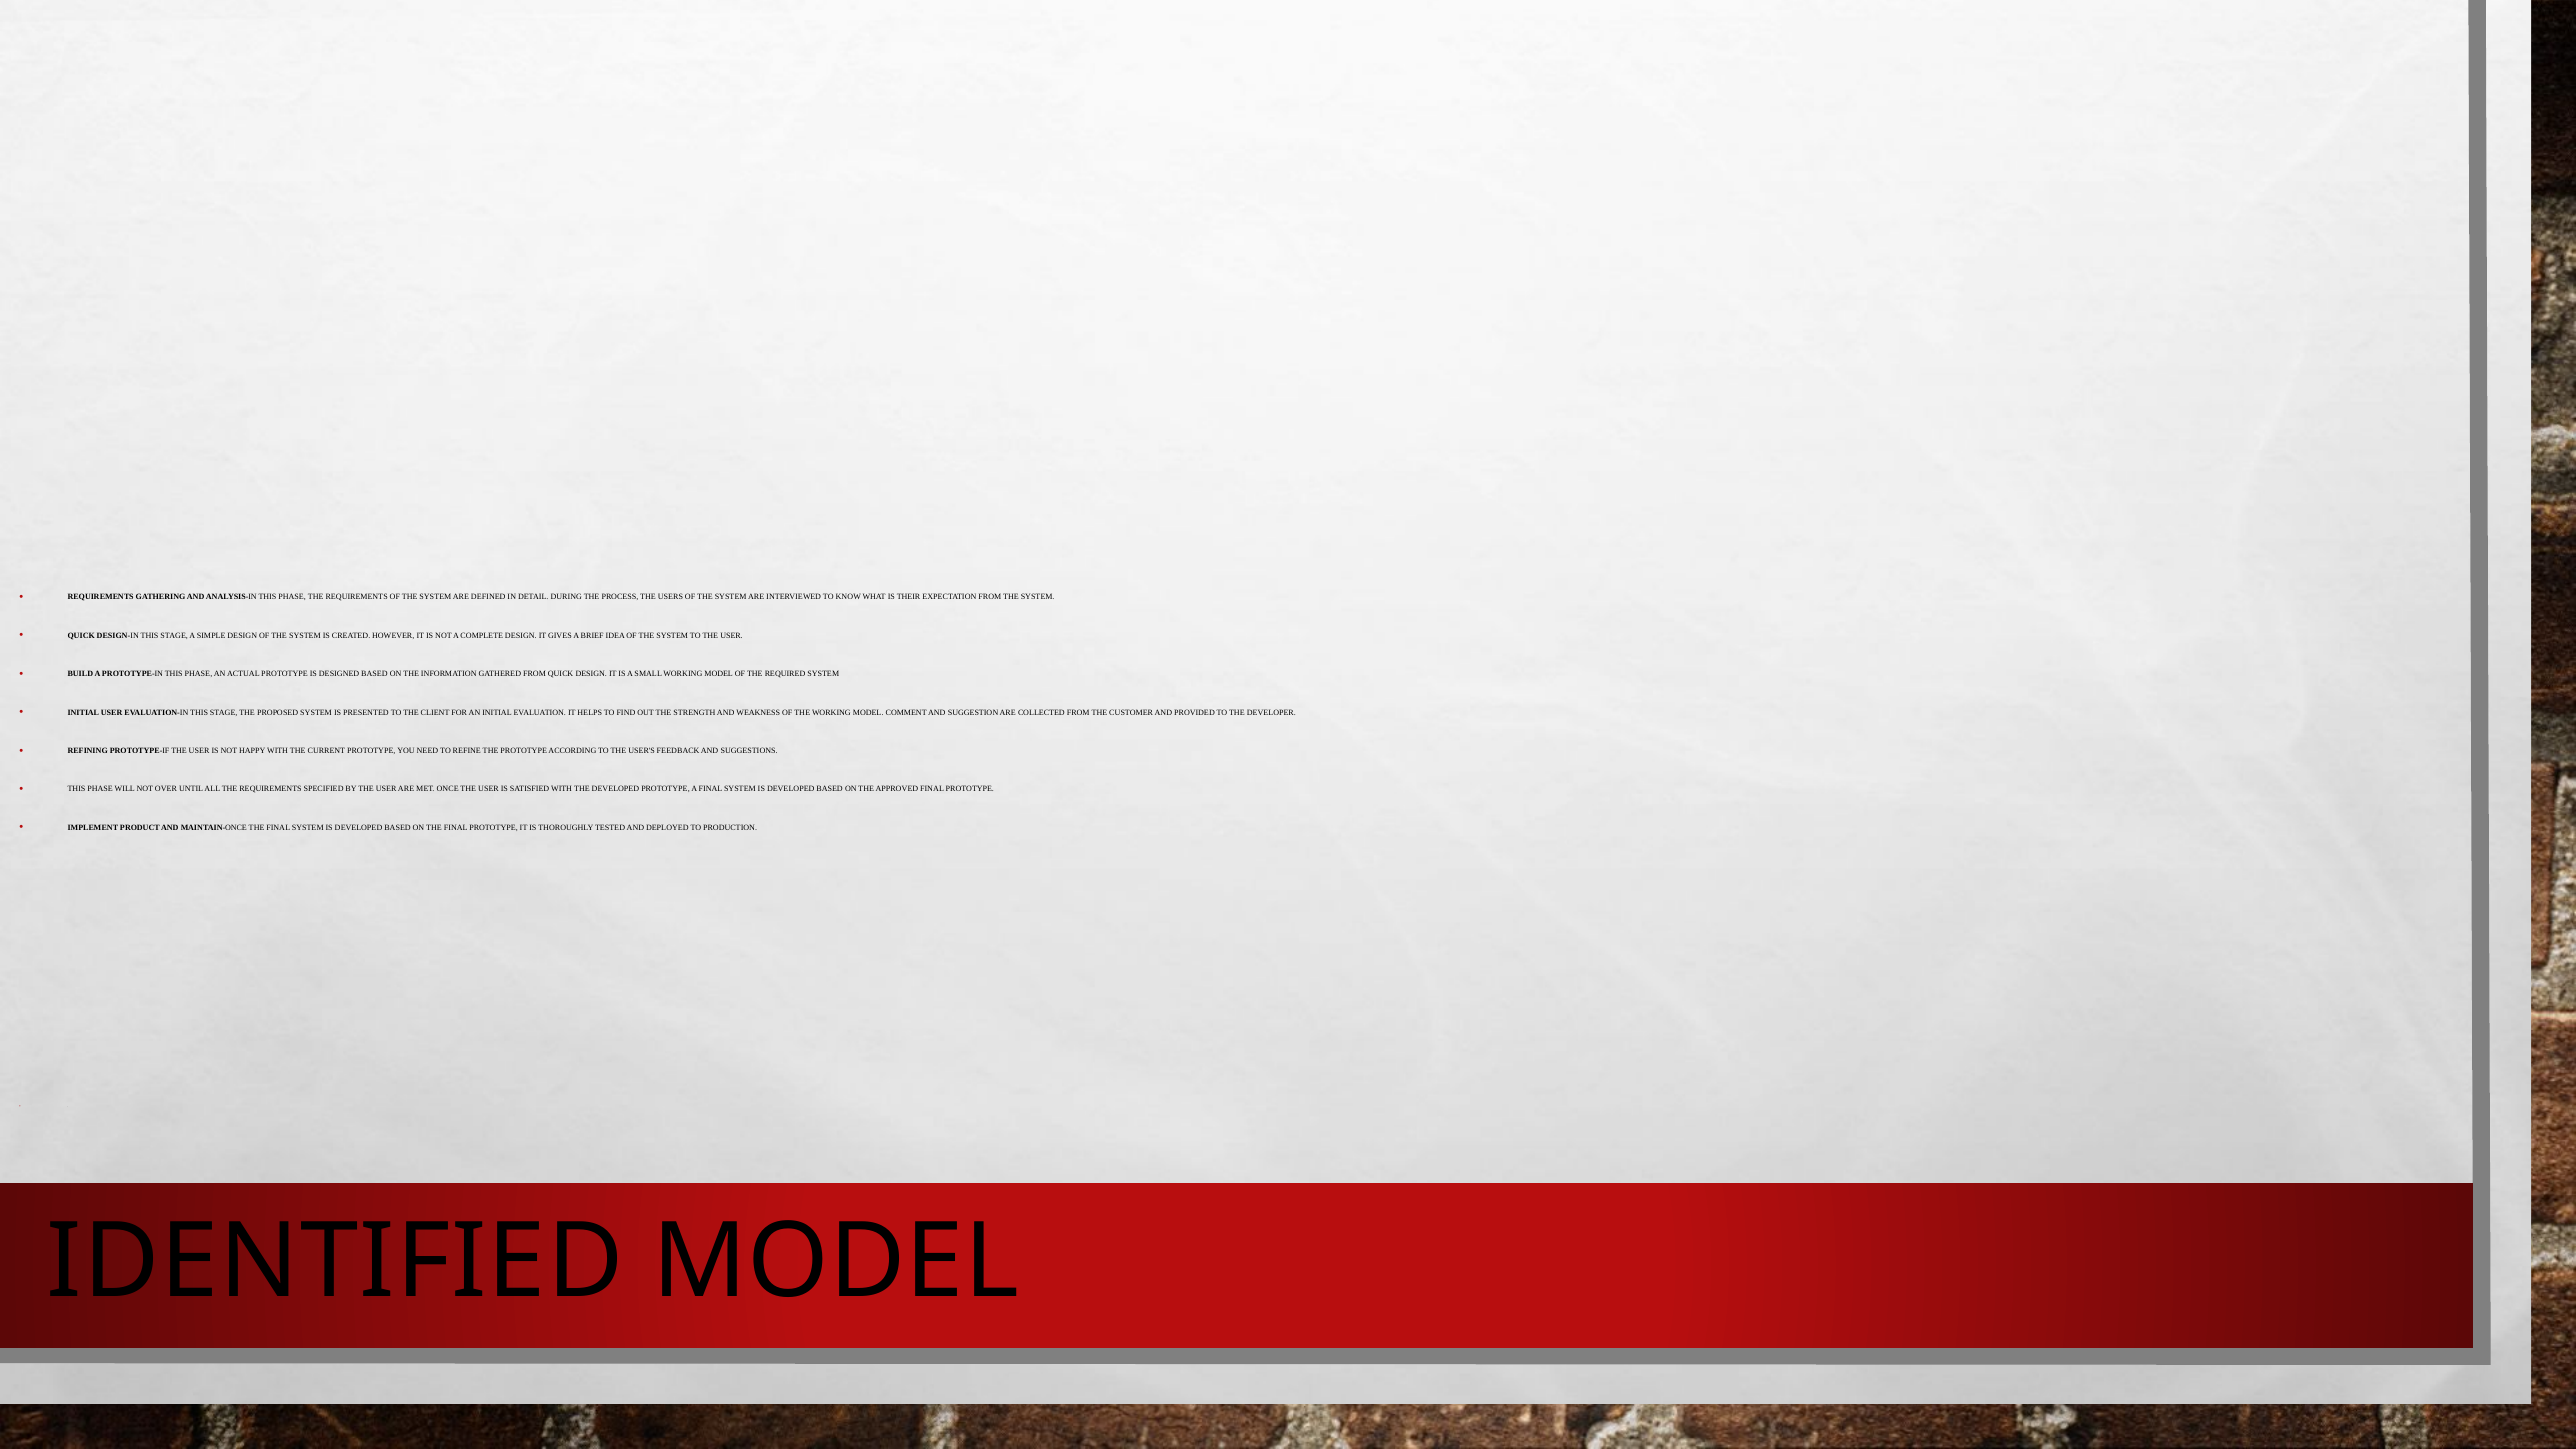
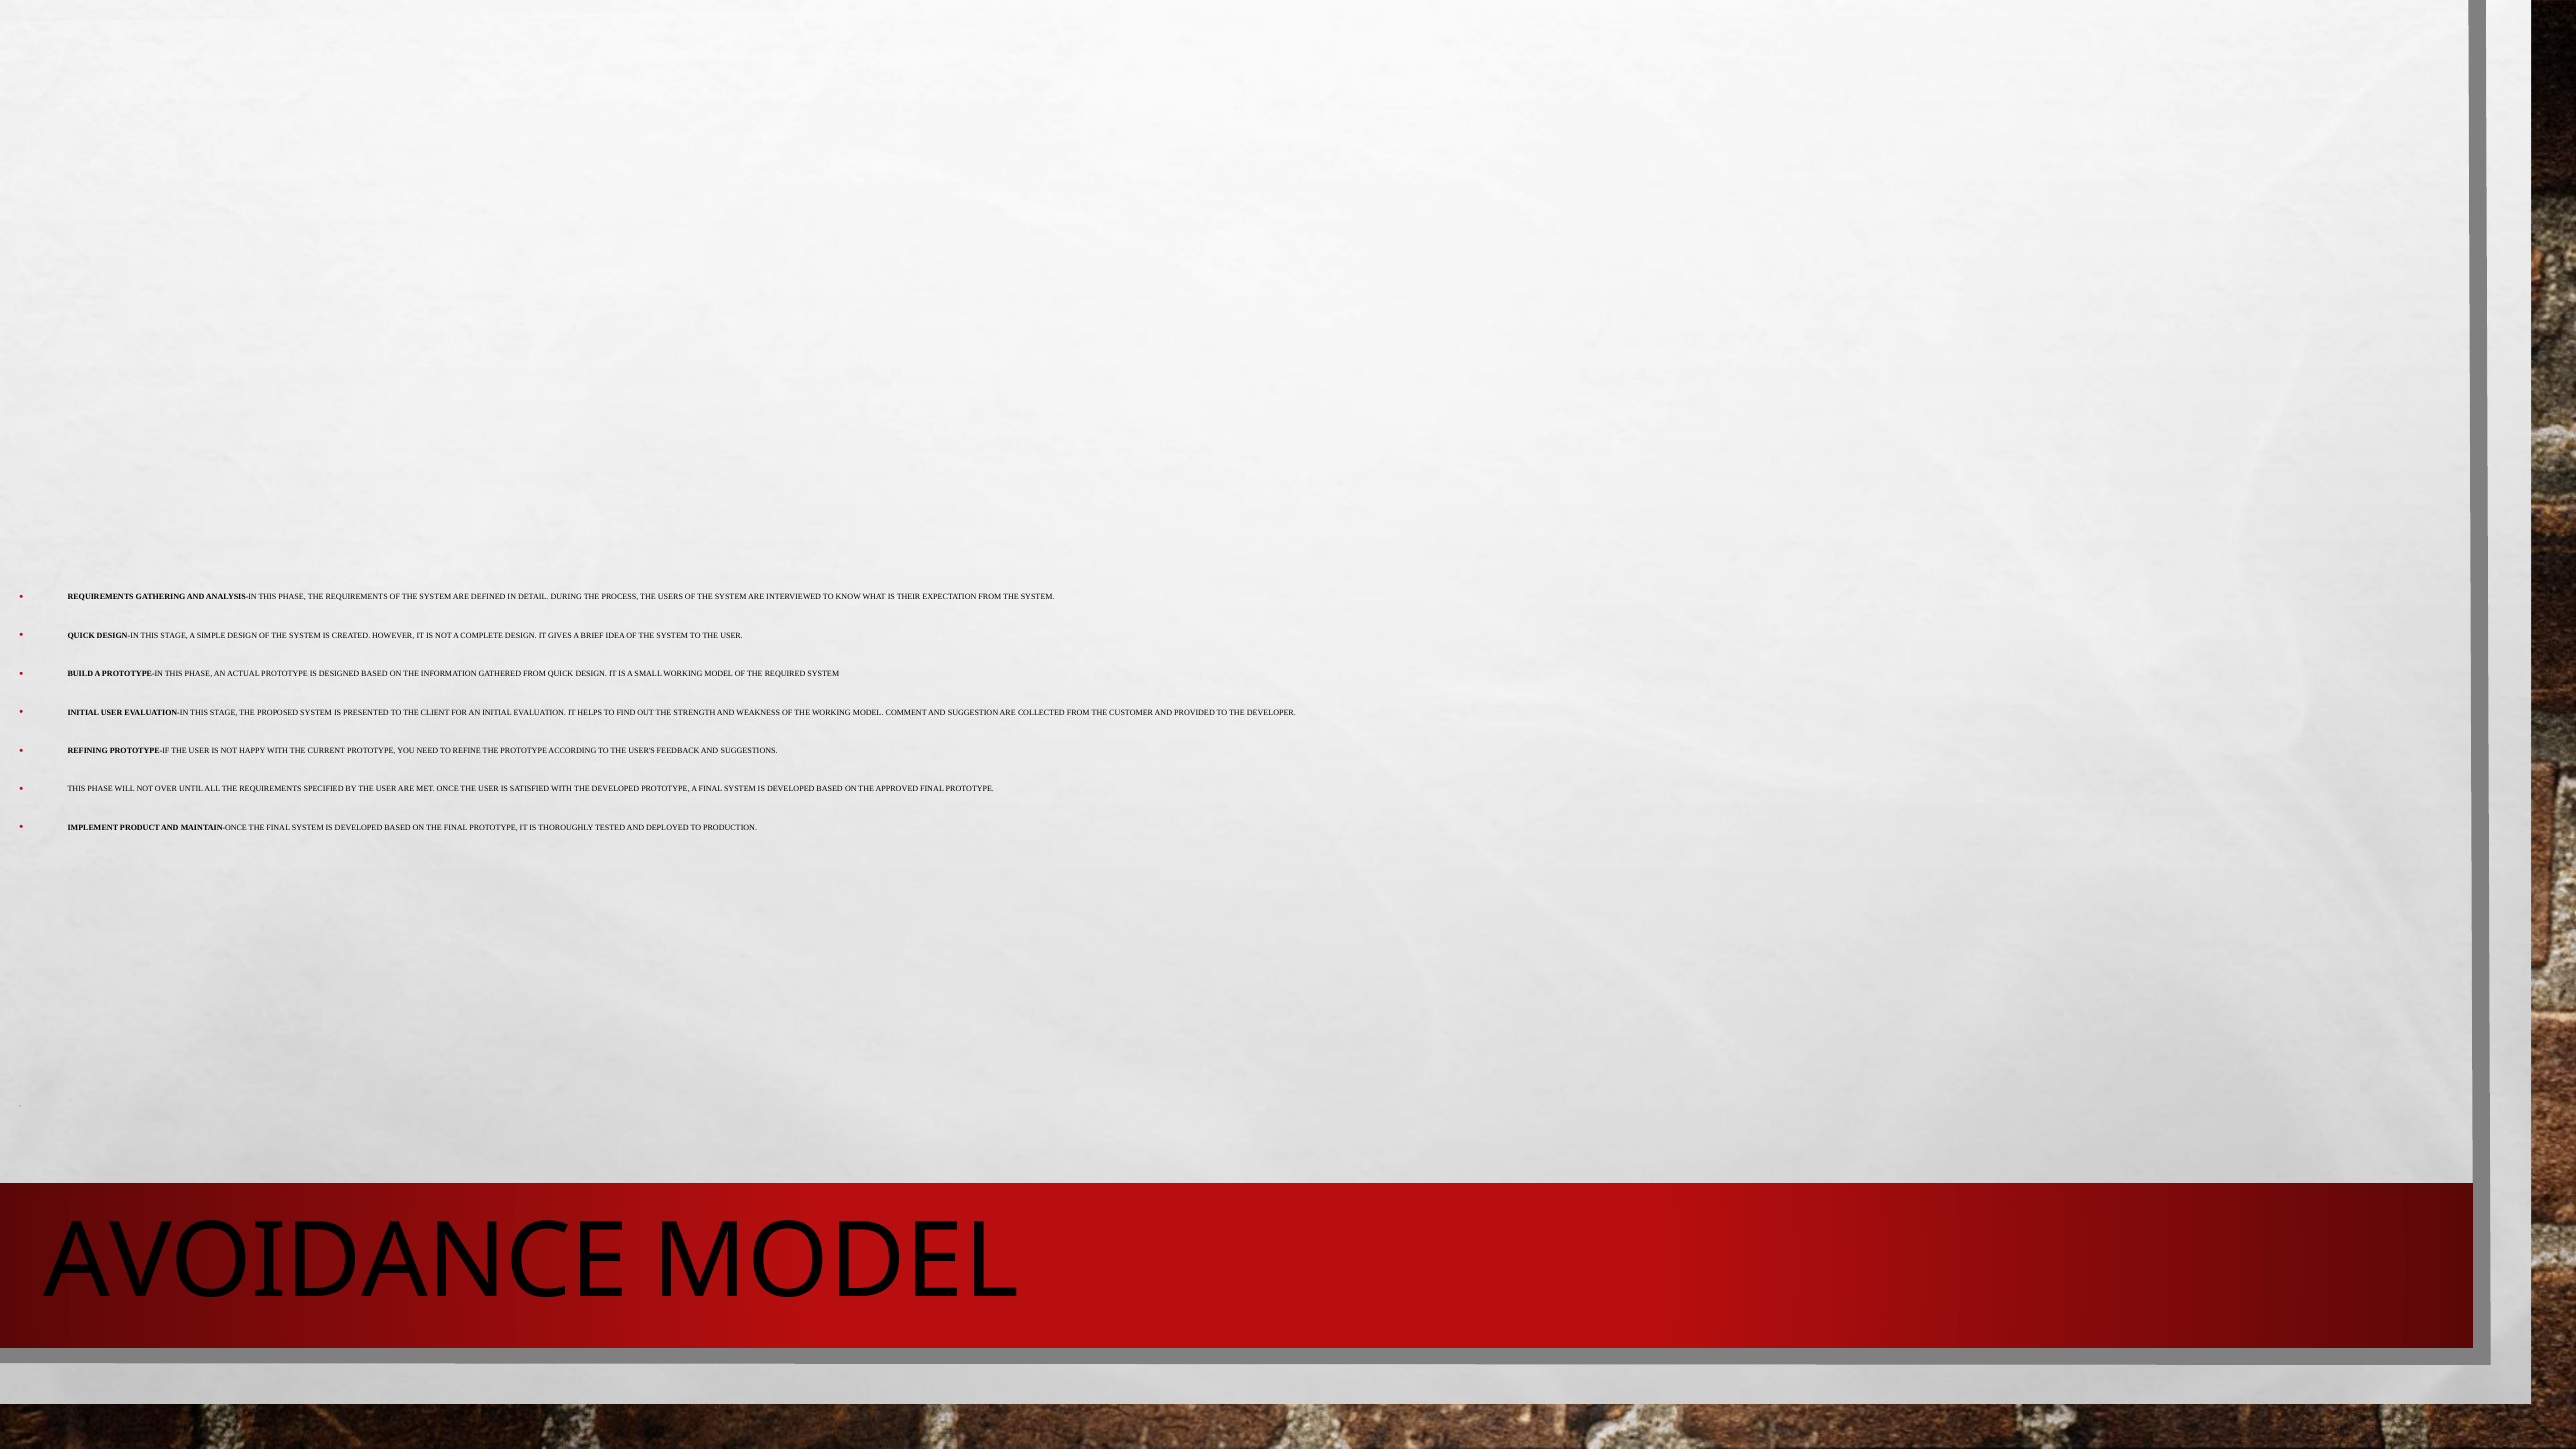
IDENTIFIED: IDENTIFIED -> AVOIDANCE
